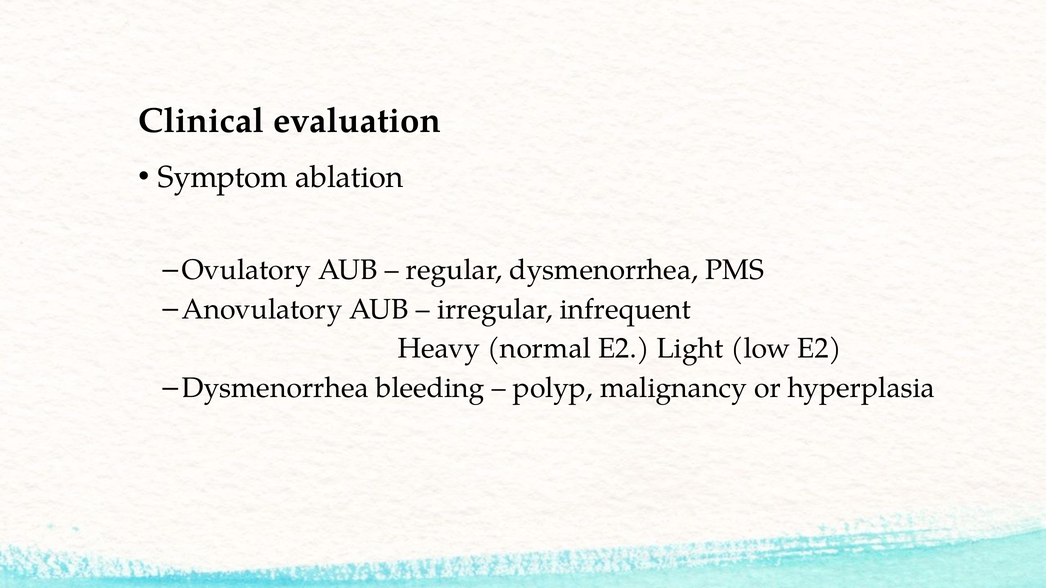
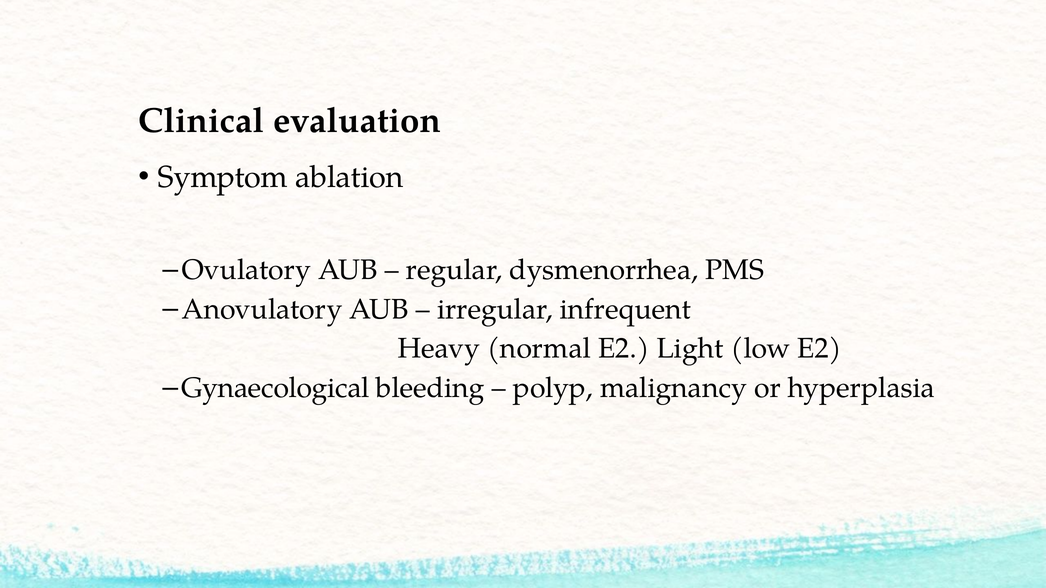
Dysmenorrhea at (275, 388): Dysmenorrhea -> Gynaecological
